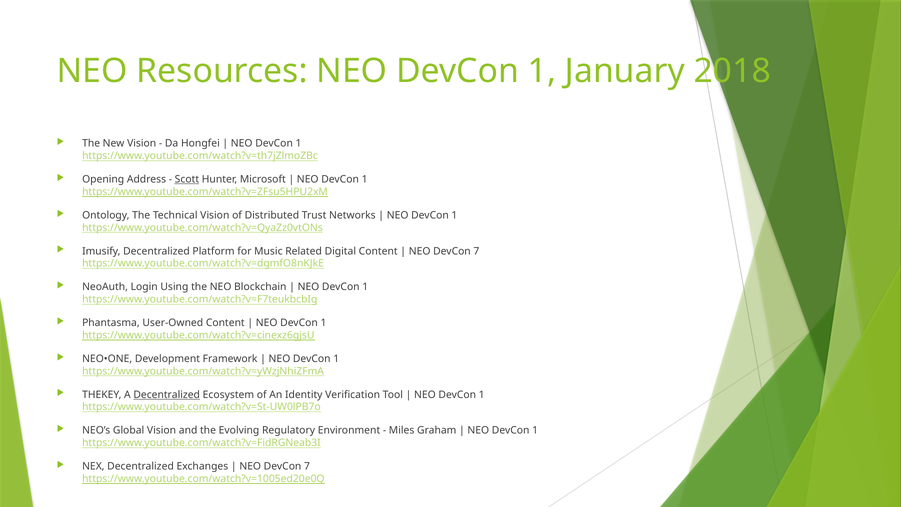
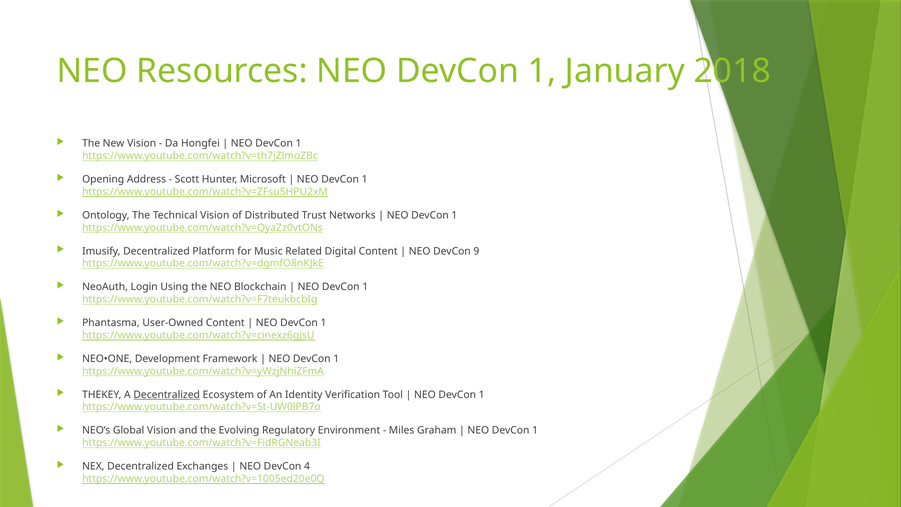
Scott underline: present -> none
7 at (476, 251): 7 -> 9
7 at (307, 466): 7 -> 4
